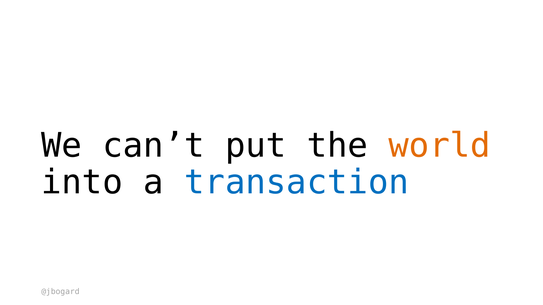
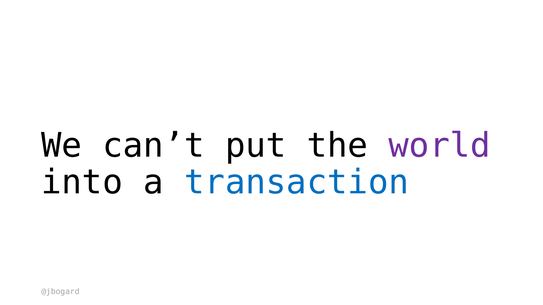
world colour: orange -> purple
